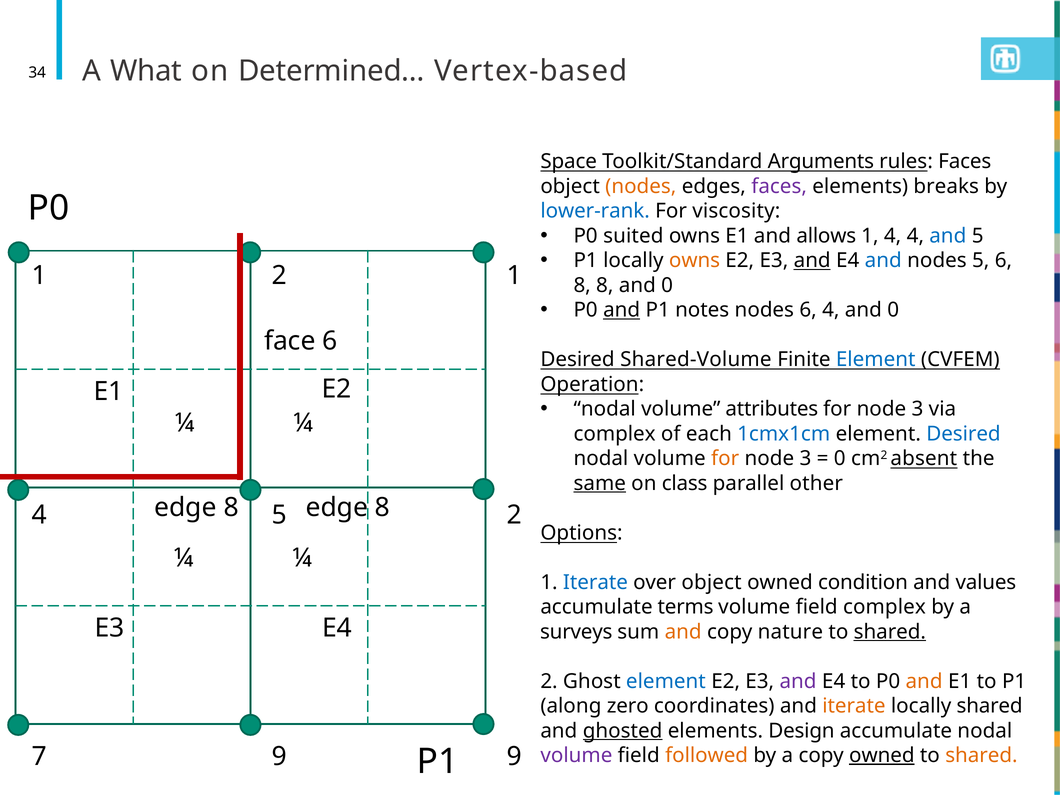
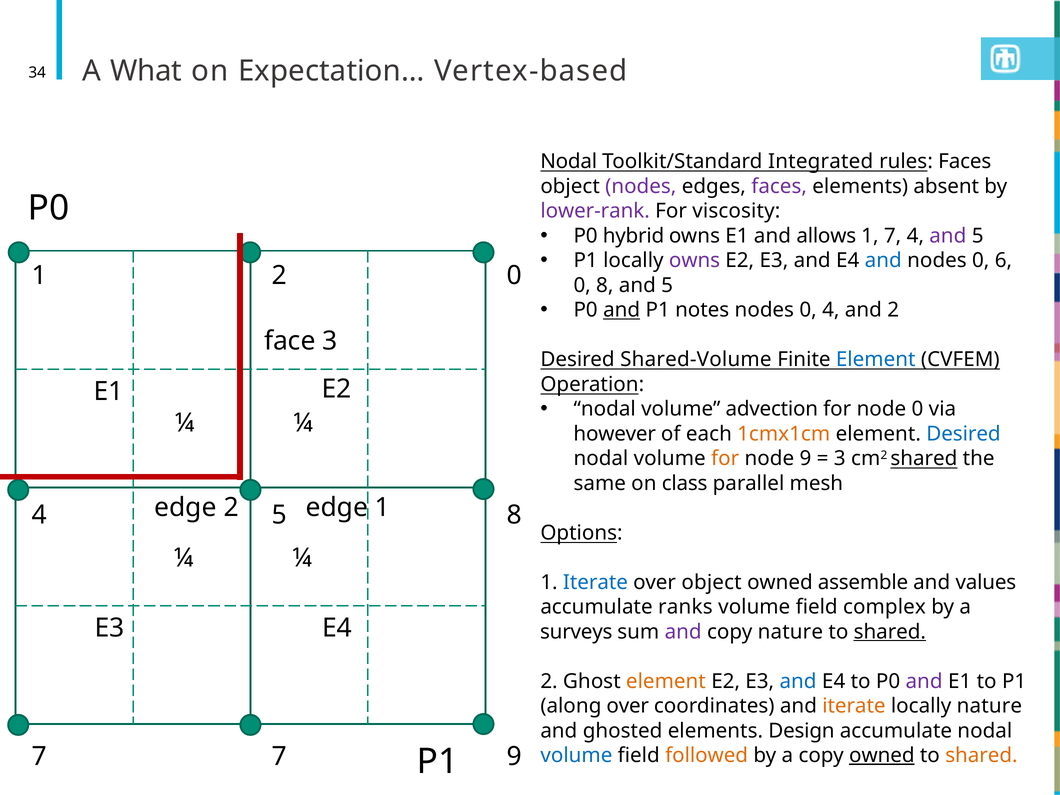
Determined…: Determined… -> Expectation…
Space at (569, 162): Space -> Nodal
Arguments: Arguments -> Integrated
nodes at (641, 186) colour: orange -> purple
breaks: breaks -> absent
lower-rank colour: blue -> purple
suited: suited -> hybrid
4 at (893, 236): 4 -> 7
and at (948, 236) colour: blue -> purple
owns at (695, 261) colour: orange -> purple
and at (812, 261) underline: present -> none
5 at (981, 261): 5 -> 0
2 1: 1 -> 0
8 at (582, 285): 8 -> 0
8 and 0: 0 -> 5
6 at (808, 310): 6 -> 0
4 and 0: 0 -> 2
face 6: 6 -> 3
attributes: attributes -> advection
3 at (917, 409): 3 -> 0
complex at (615, 434): complex -> however
1cmx1cm colour: blue -> orange
3 at (806, 459): 3 -> 9
0 at (840, 459): 0 -> 3
cm2 absent: absent -> shared
same underline: present -> none
other: other -> mesh
8 at (231, 508): 8 -> 2
8 at (383, 508): 8 -> 1
5 2: 2 -> 8
condition: condition -> assemble
terms: terms -> ranks
and at (683, 632) colour: orange -> purple
element at (666, 681) colour: blue -> orange
and at (798, 681) colour: purple -> blue
and at (924, 681) colour: orange -> purple
along zero: zero -> over
locally shared: shared -> nature
ghosted underline: present -> none
7 9: 9 -> 7
volume at (576, 755) colour: purple -> blue
